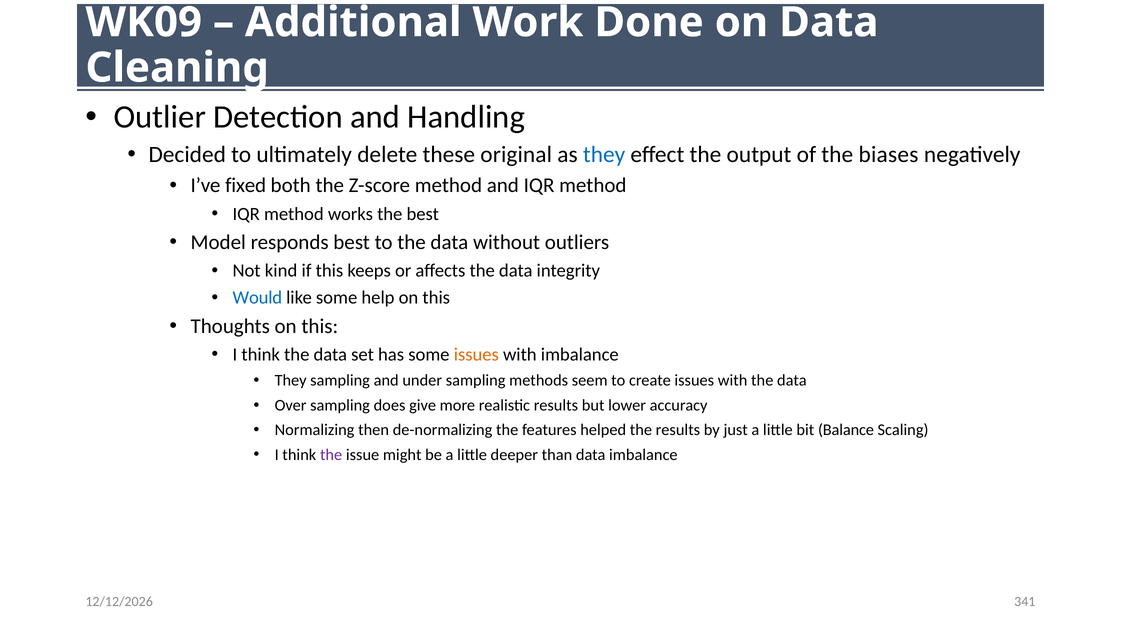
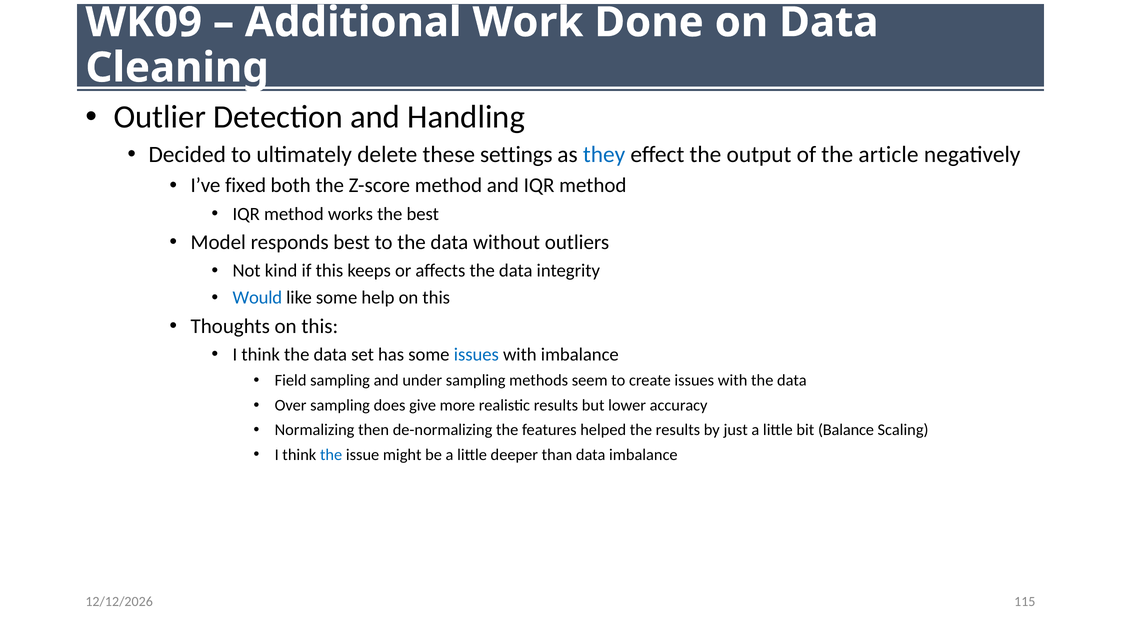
original: original -> settings
biases: biases -> article
issues at (476, 355) colour: orange -> blue
They at (291, 381): They -> Field
the at (331, 455) colour: purple -> blue
341: 341 -> 115
